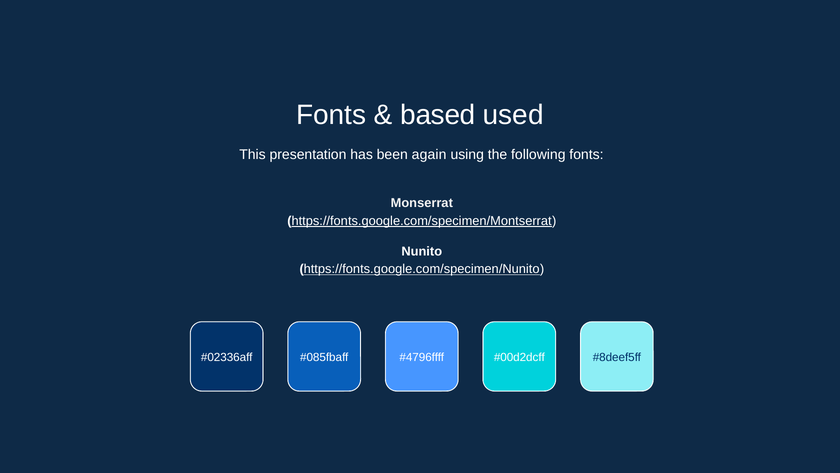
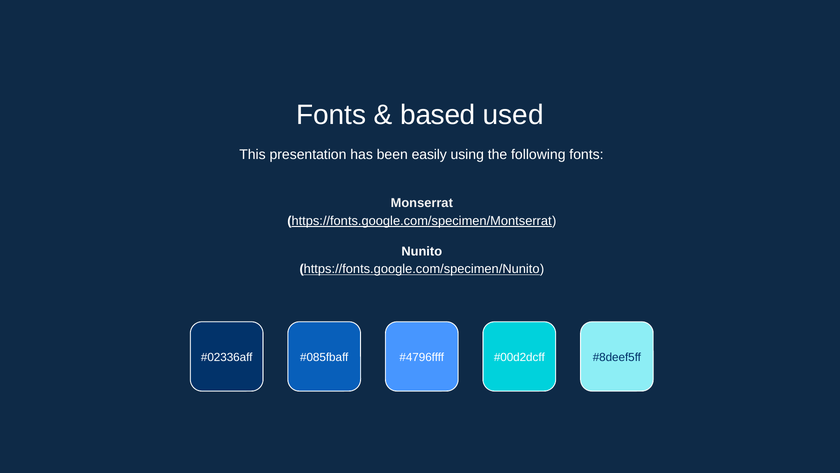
again: again -> easily
